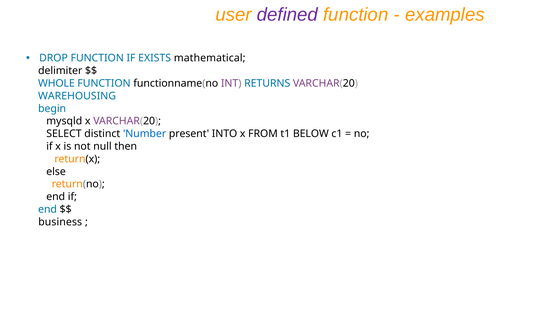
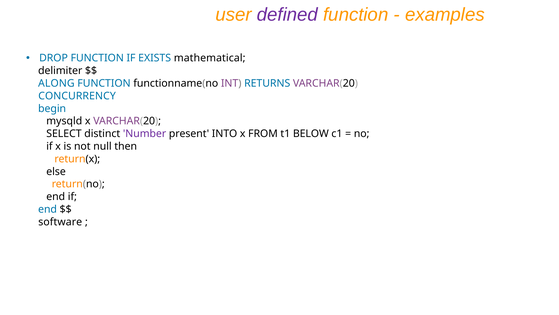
WHOLE: WHOLE -> ALONG
WAREHOUSING: WAREHOUSING -> CONCURRENCY
Number colour: blue -> purple
business: business -> software
